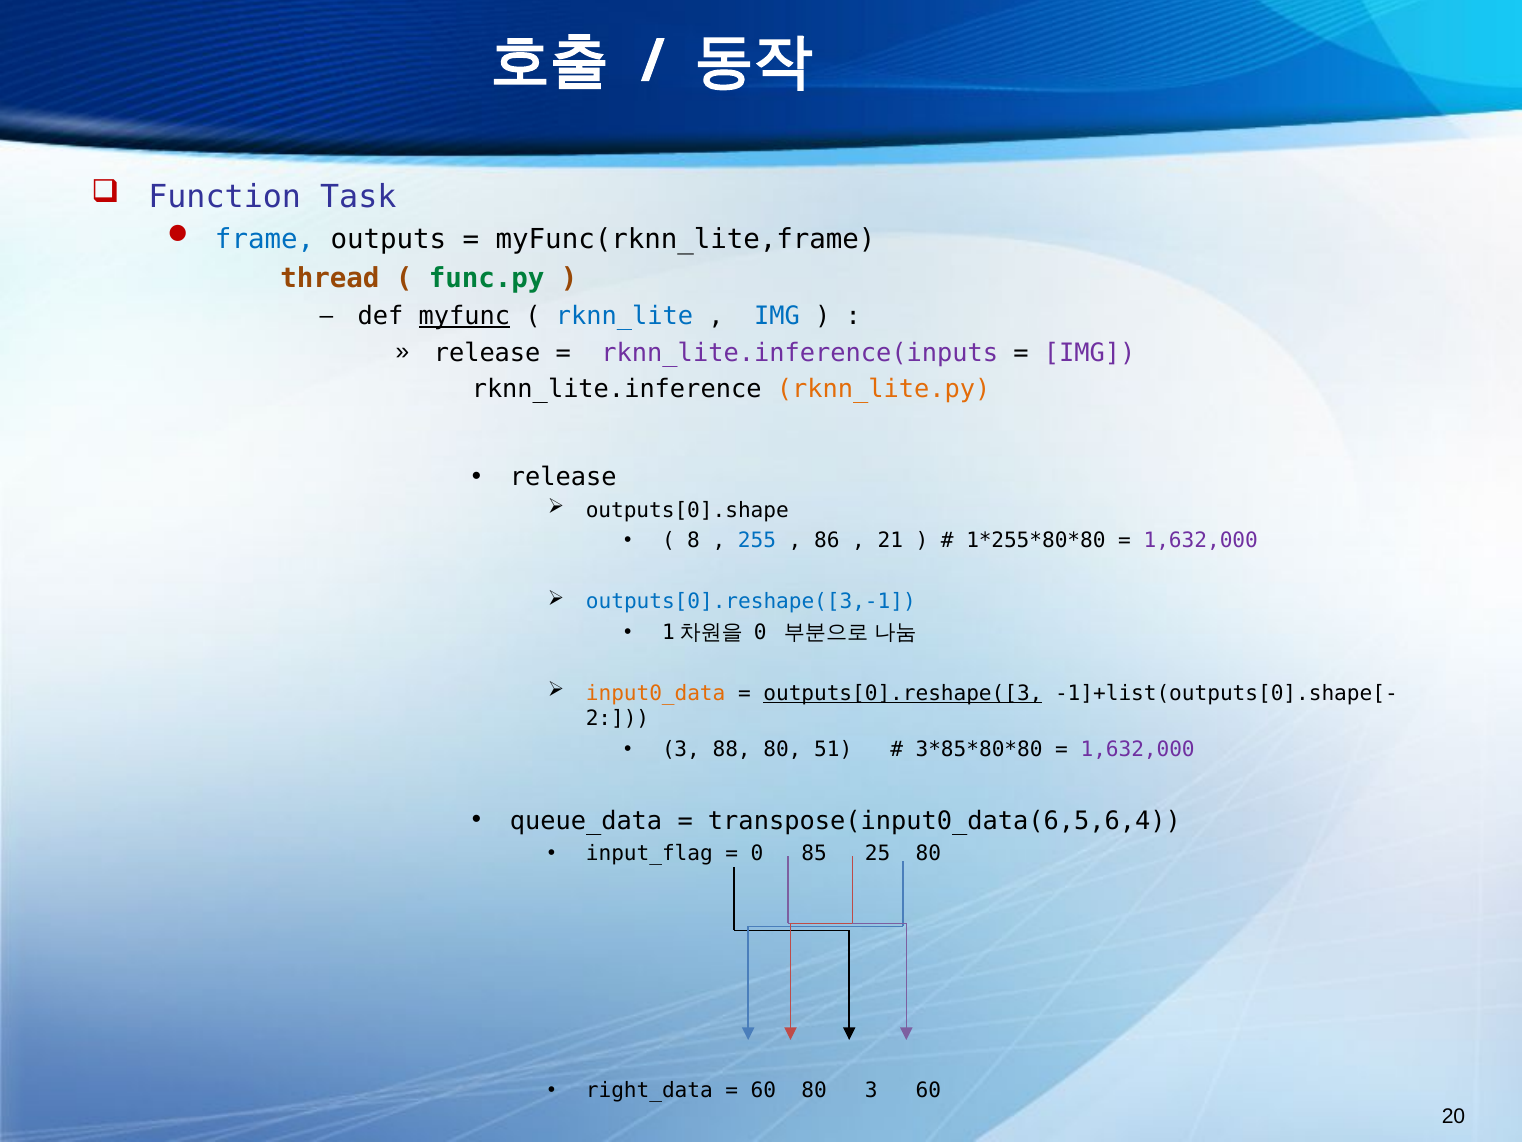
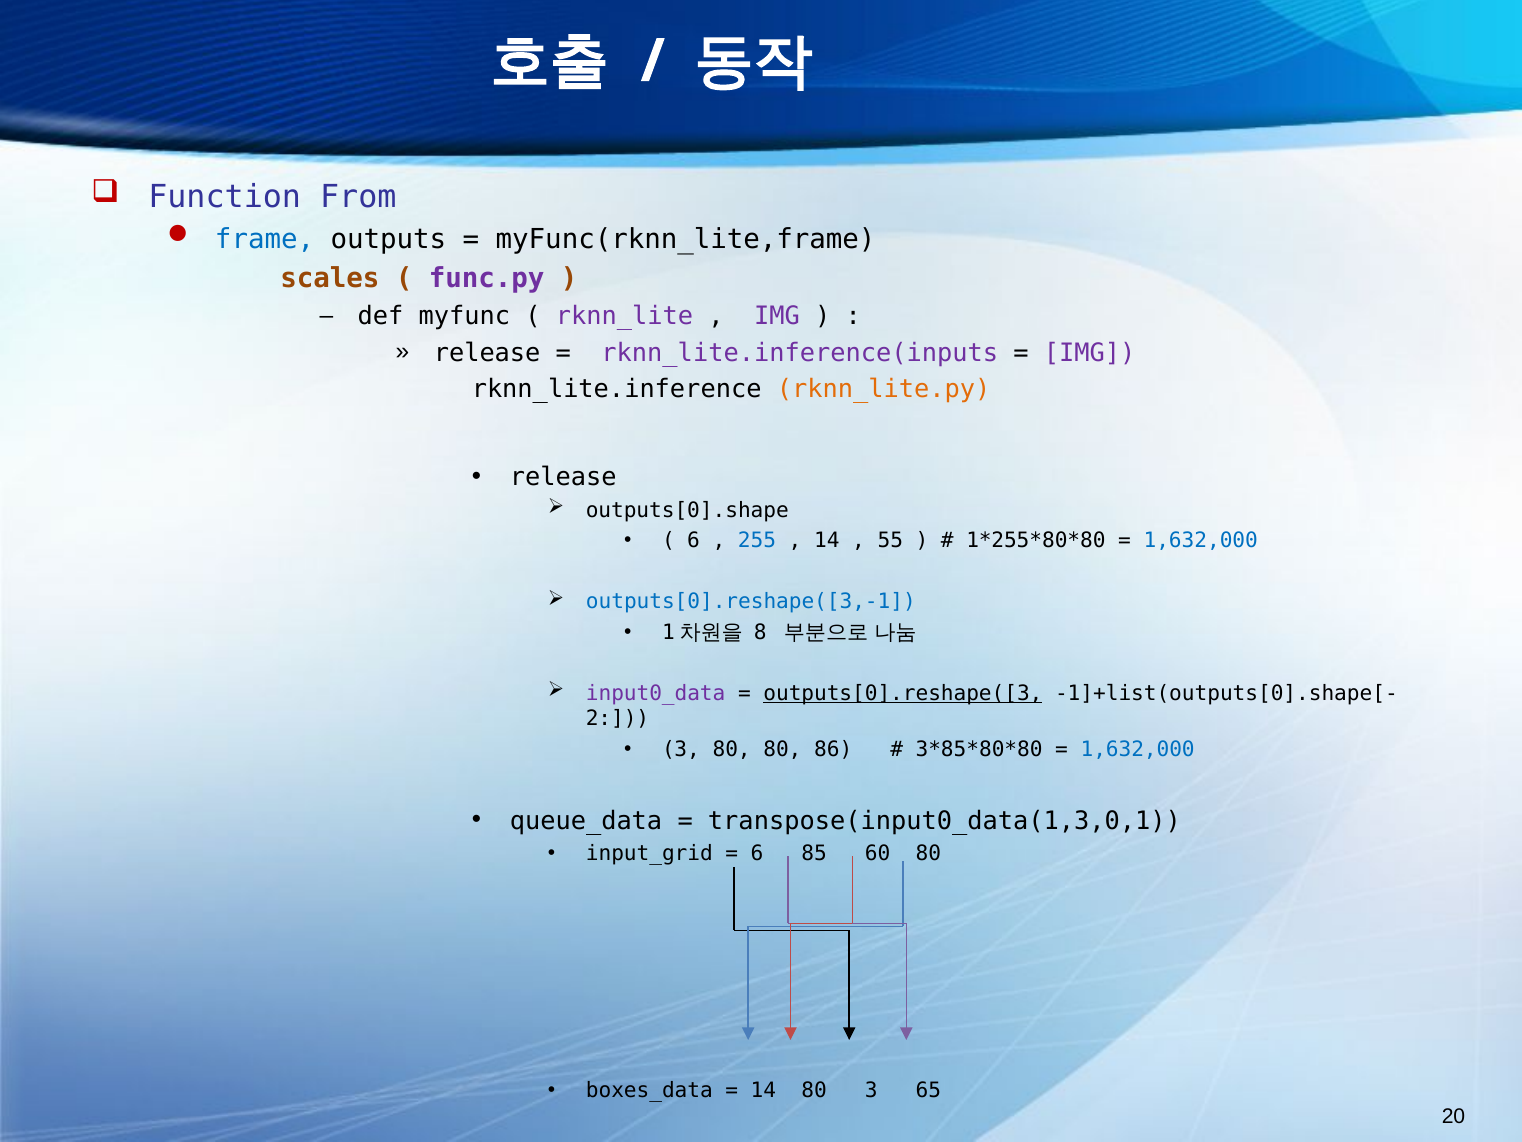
Task: Task -> From
thread: thread -> scales
func.py colour: green -> purple
myfunc underline: present -> none
rknn_lite colour: blue -> purple
IMG at (777, 316) colour: blue -> purple
8 at (694, 541): 8 -> 6
86 at (827, 541): 86 -> 14
21: 21 -> 55
1,632,000 at (1201, 541) colour: purple -> blue
0 at (760, 632): 0 -> 8
input0_data colour: orange -> purple
3 88: 88 -> 80
51: 51 -> 86
1,632,000 at (1138, 749) colour: purple -> blue
transpose(input0_data(6,5,6,4: transpose(input0_data(6,5,6,4 -> transpose(input0_data(1,3,0,1
input_flag: input_flag -> input_grid
0 at (757, 853): 0 -> 6
25: 25 -> 60
right_data: right_data -> boxes_data
60 at (763, 1090): 60 -> 14
3 60: 60 -> 65
